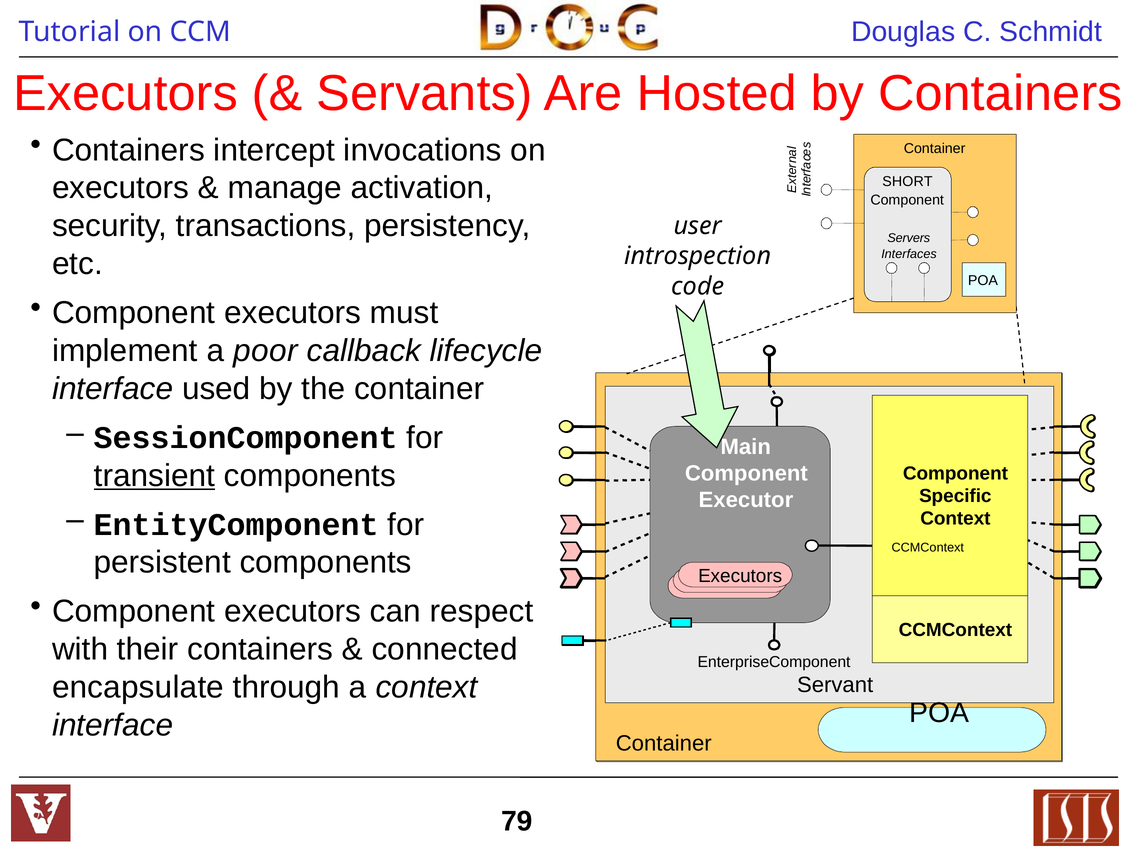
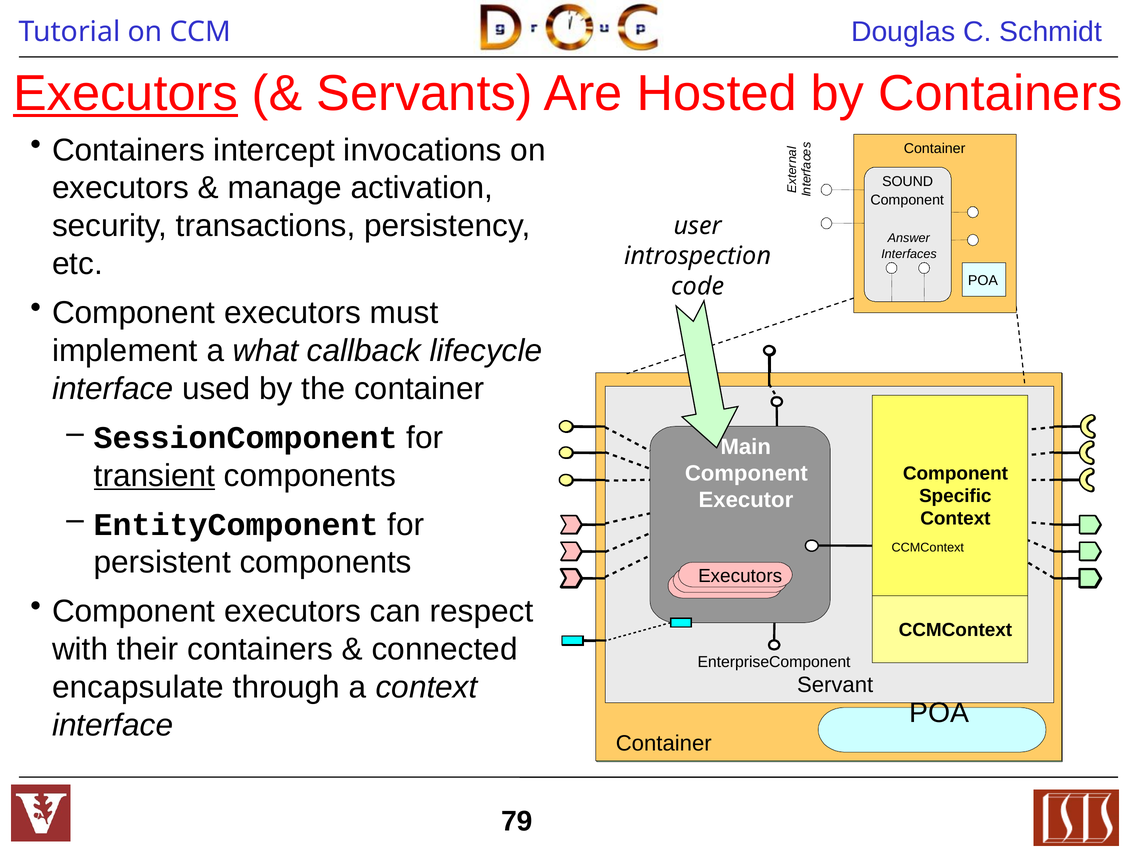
Executors at (125, 94) underline: none -> present
SHORT: SHORT -> SOUND
Servers: Servers -> Answer
poor: poor -> what
